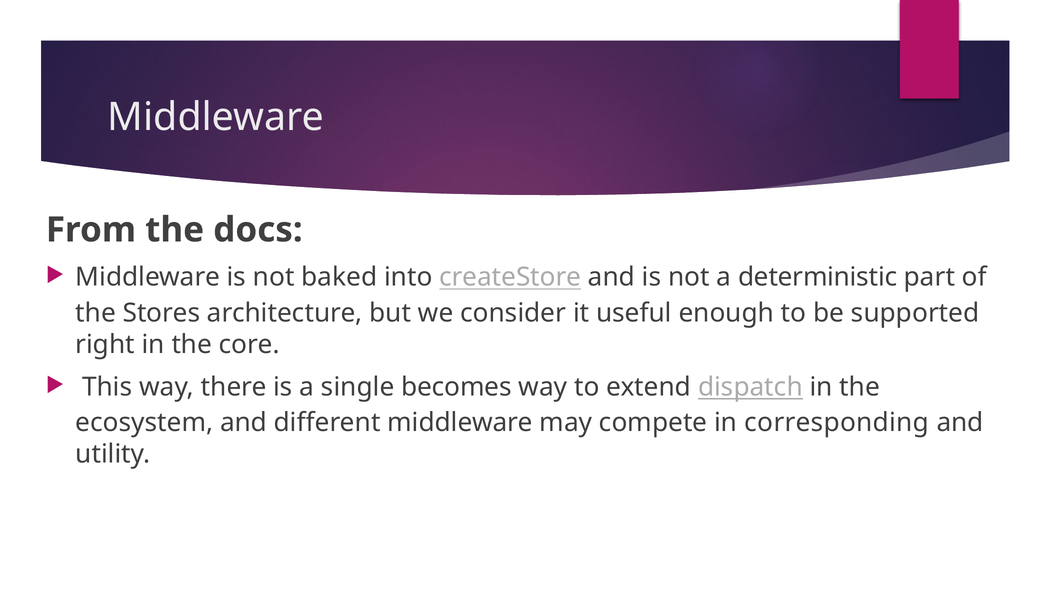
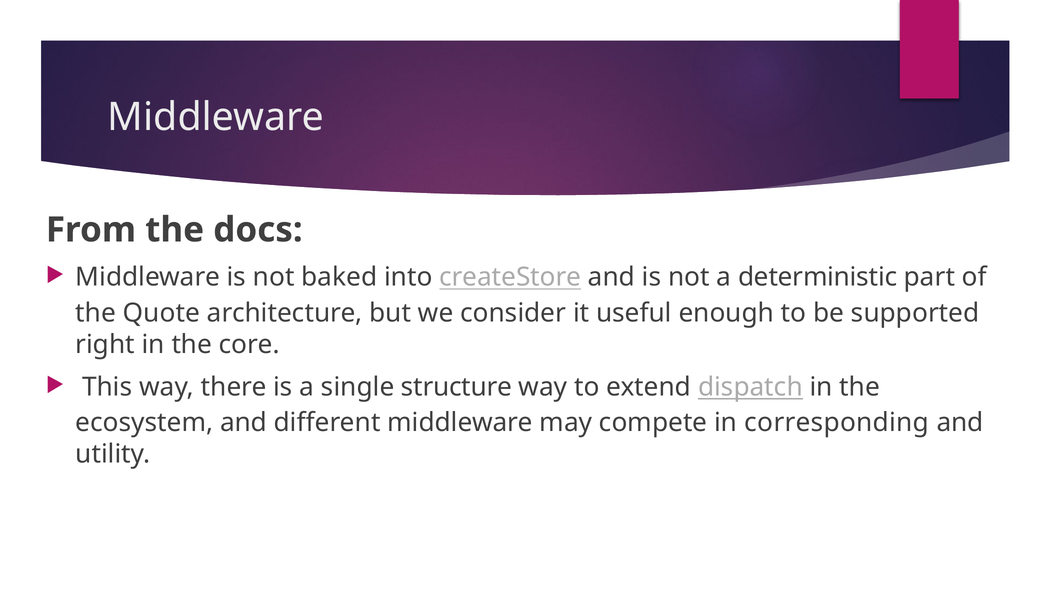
Stores: Stores -> Quote
becomes: becomes -> structure
